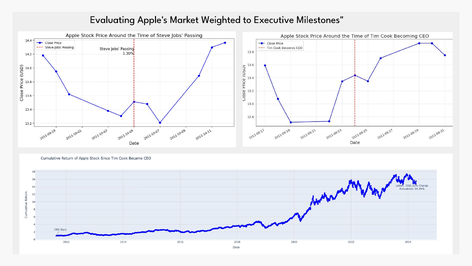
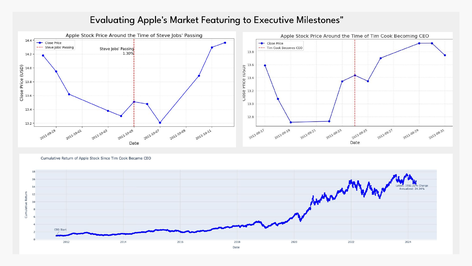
Weighted: Weighted -> Featuring
